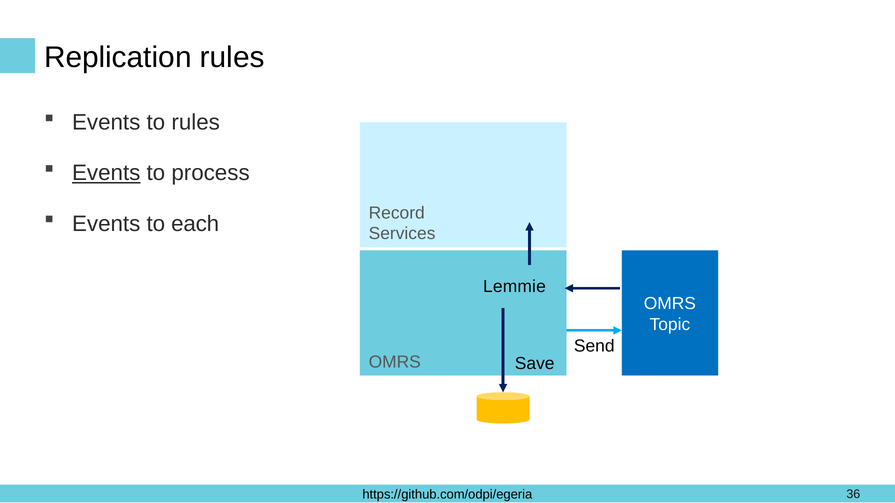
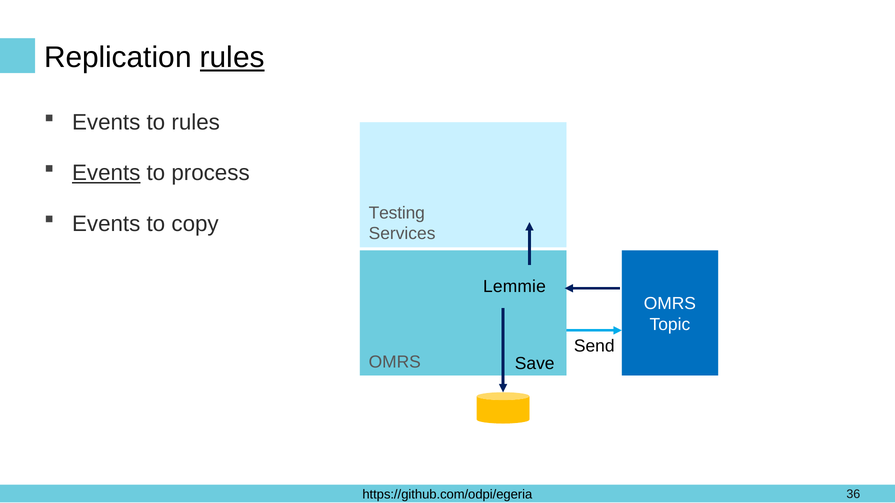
rules at (232, 58) underline: none -> present
Record: Record -> Testing
each: each -> copy
